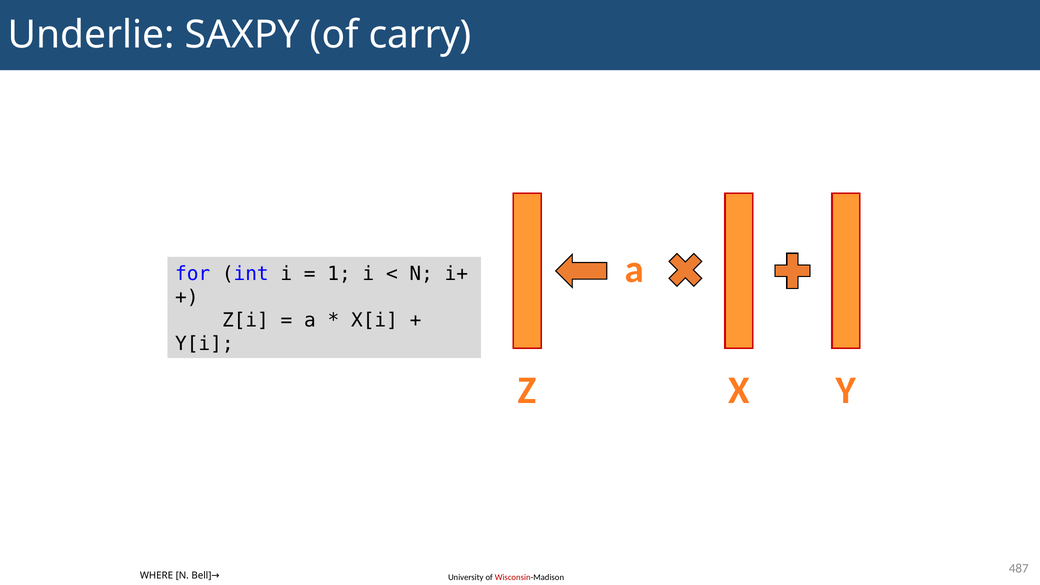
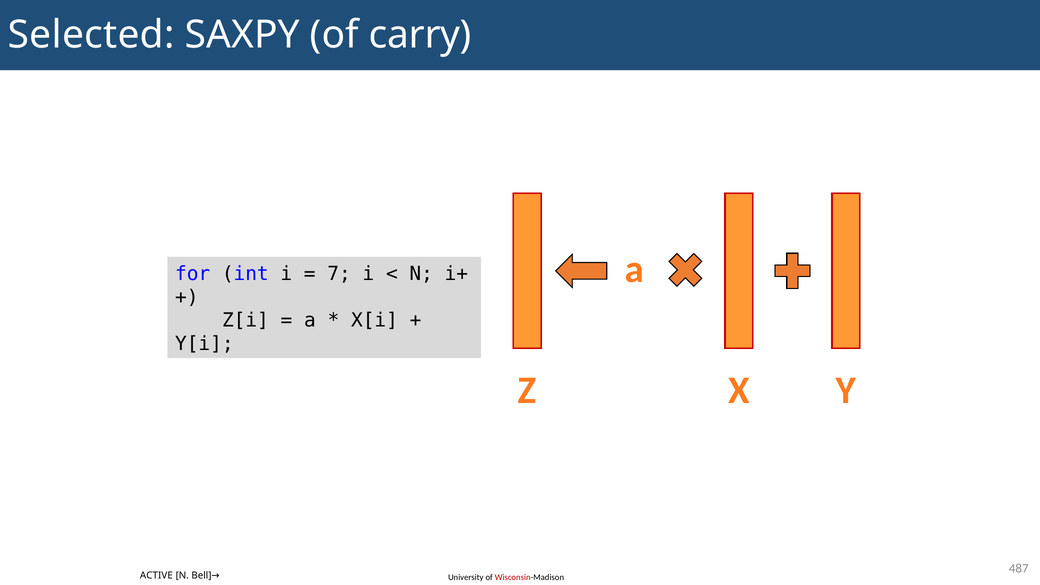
Underlie: Underlie -> Selected
1: 1 -> 7
WHERE: WHERE -> ACTIVE
